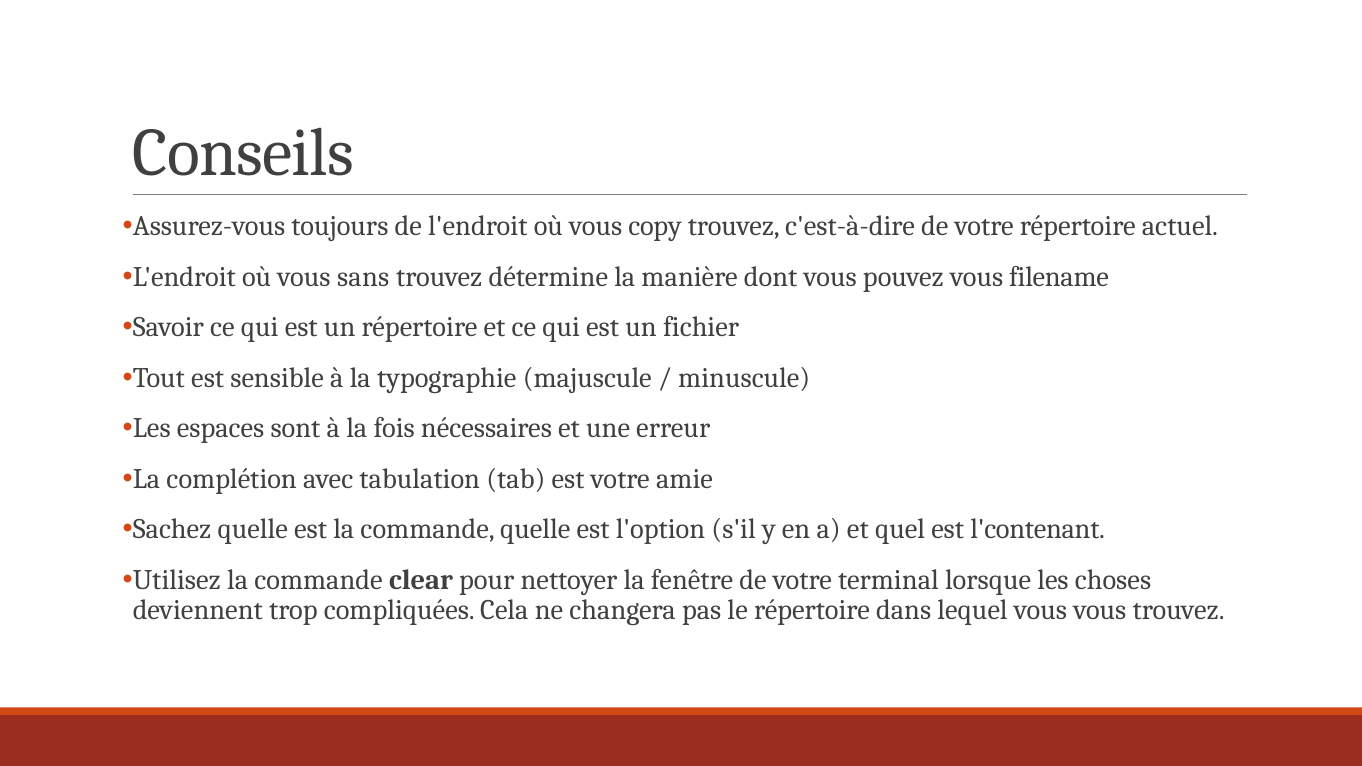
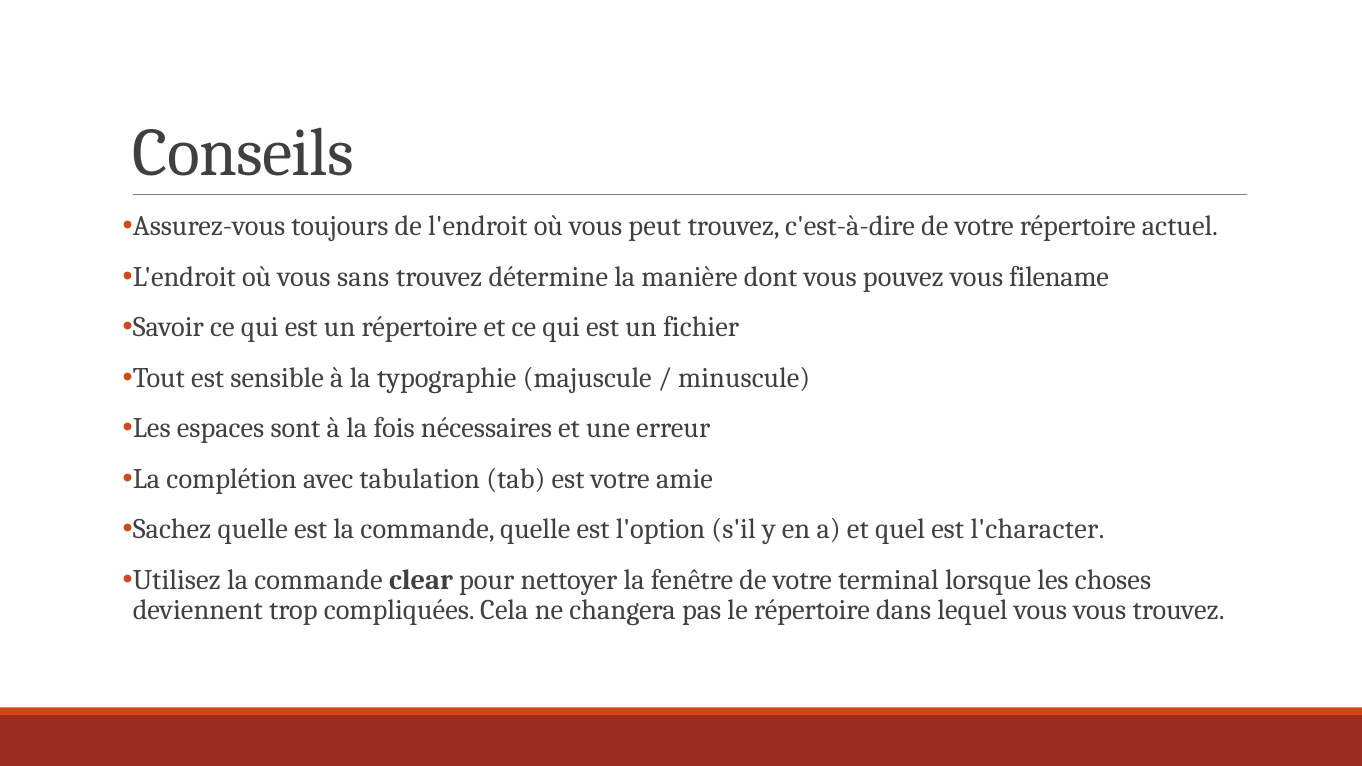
copy: copy -> peut
l'contenant: l'contenant -> l'character
